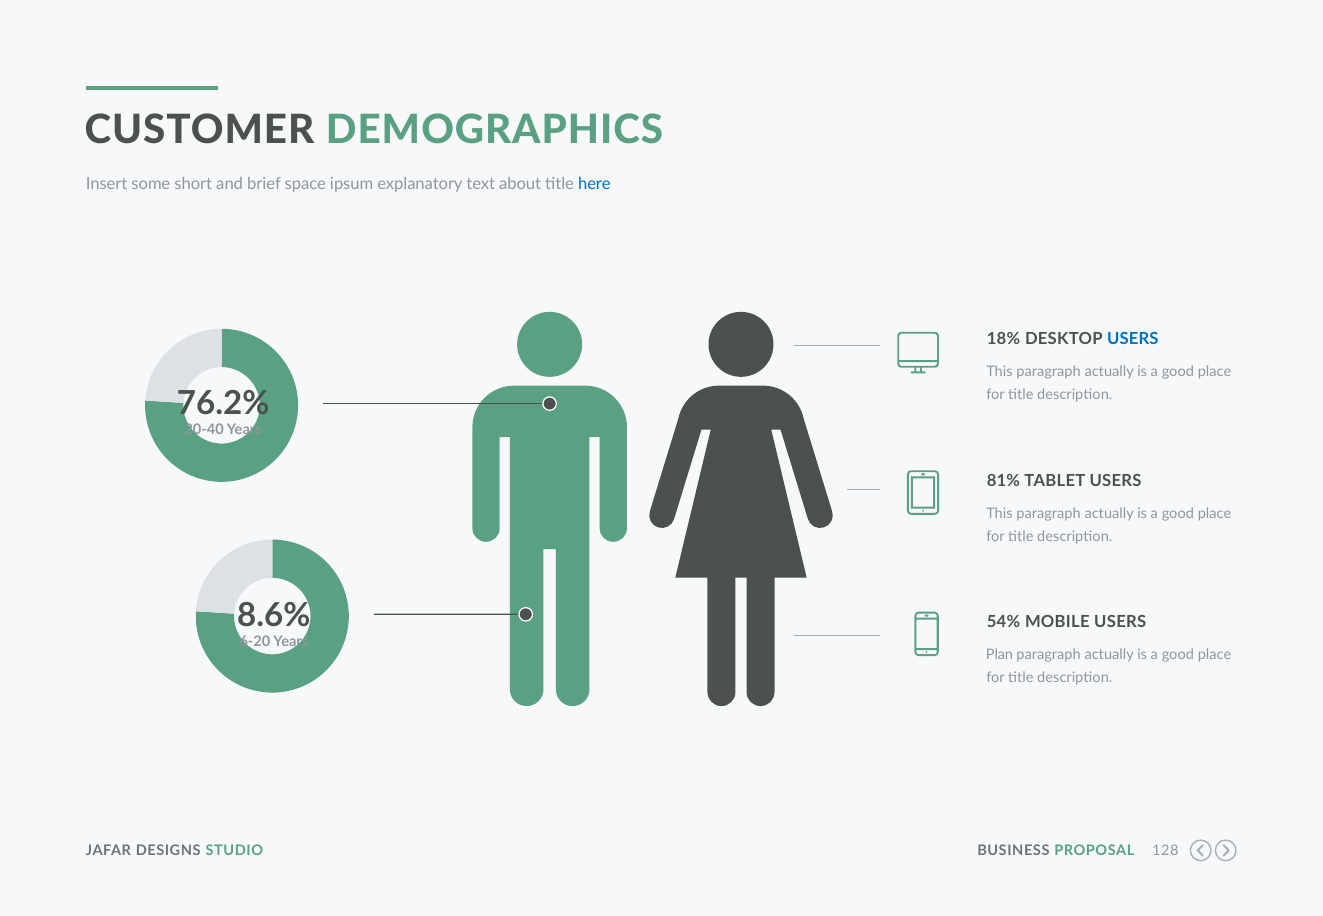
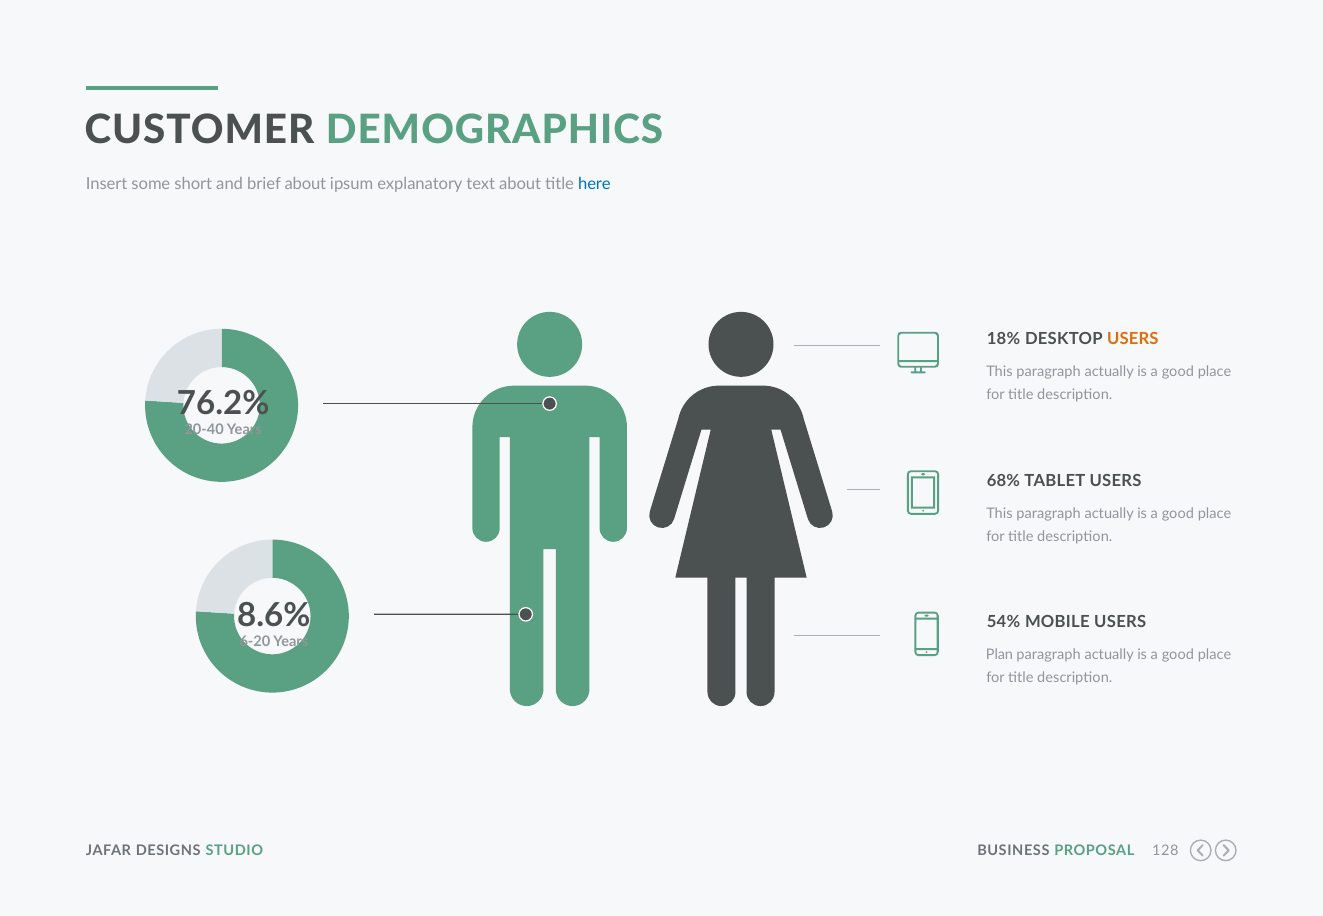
brief space: space -> about
USERS at (1133, 339) colour: blue -> orange
81%: 81% -> 68%
